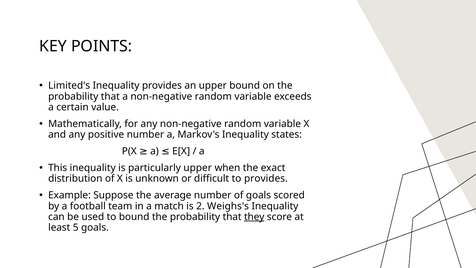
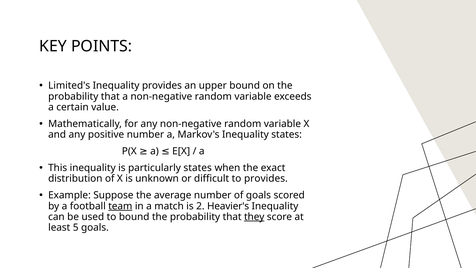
particularly upper: upper -> states
team underline: none -> present
Weighs's: Weighs's -> Heavier's
